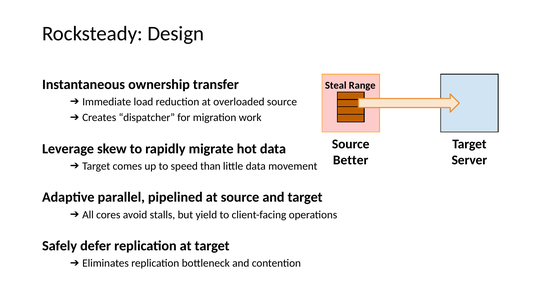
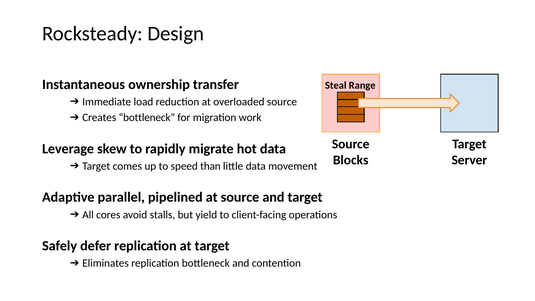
Creates dispatcher: dispatcher -> bottleneck
Better: Better -> Blocks
